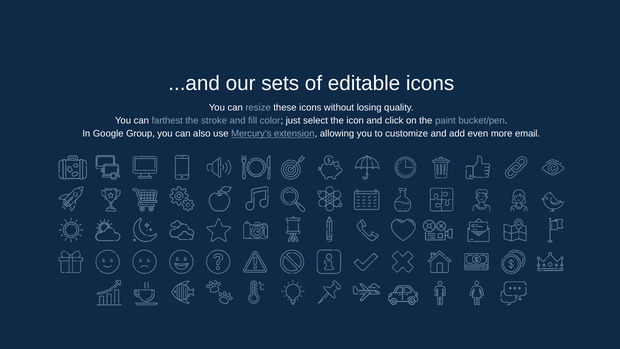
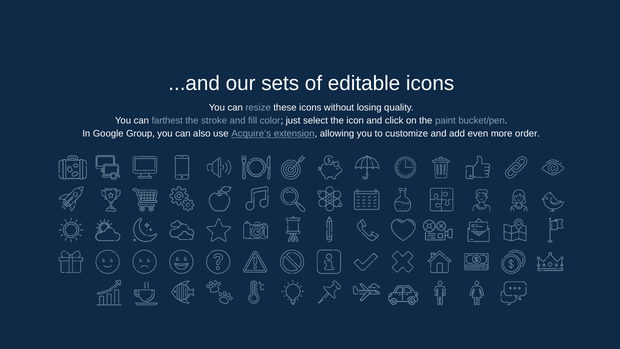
Mercury’s: Mercury’s -> Acquire’s
email: email -> order
